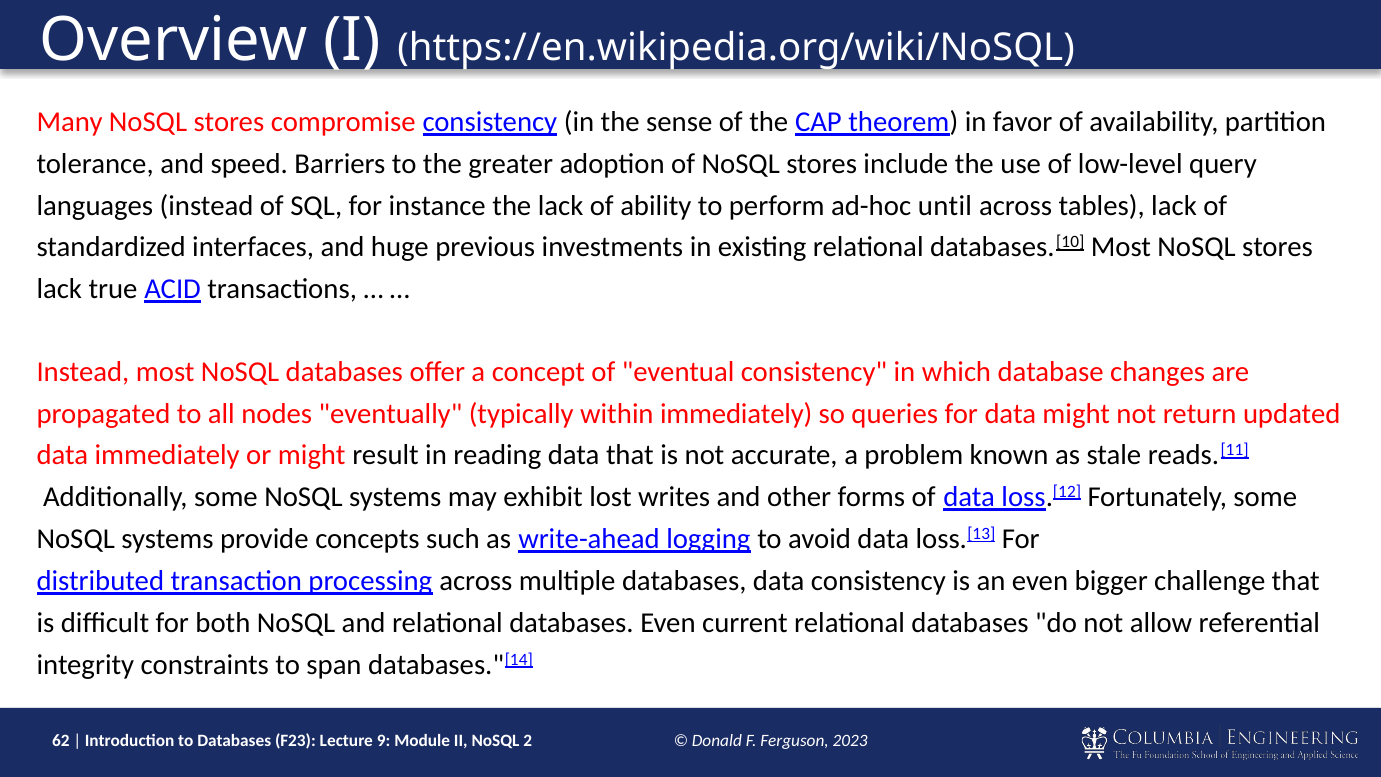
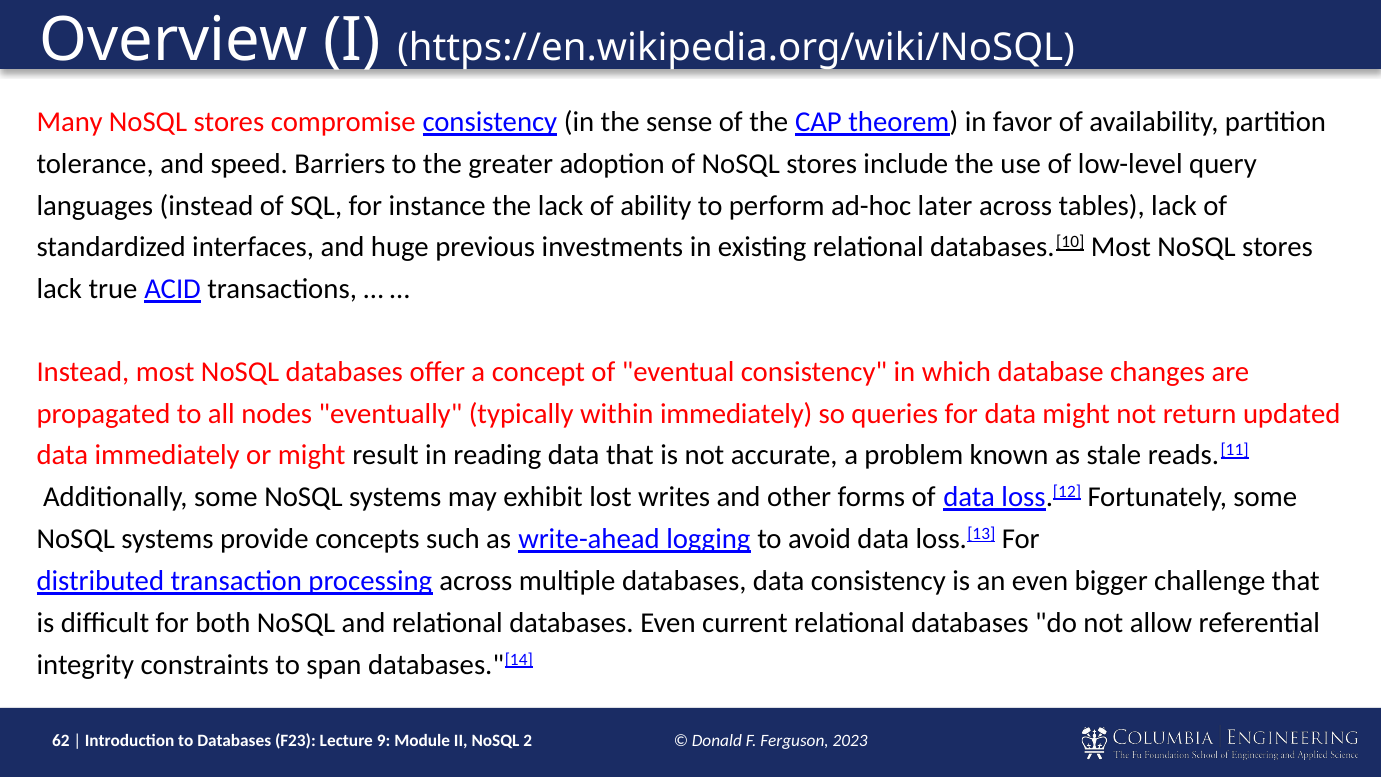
until: until -> later
